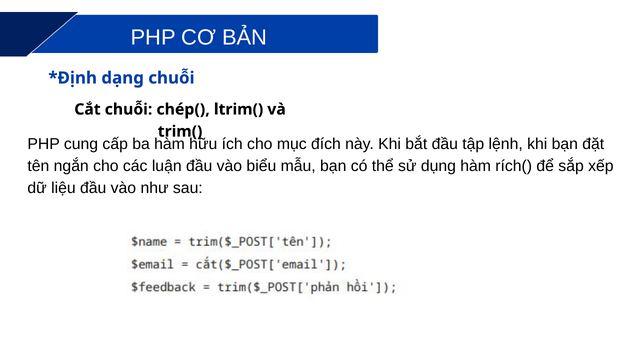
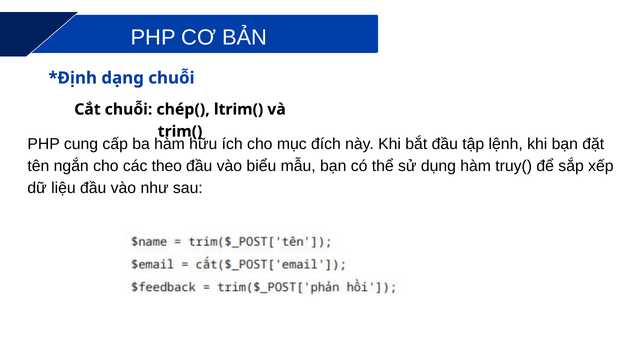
luận: luận -> theo
rích(: rích( -> truy(
